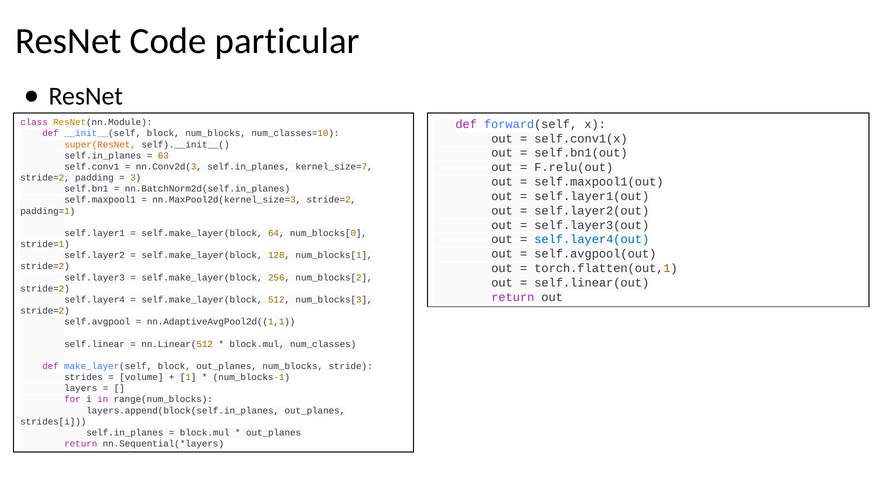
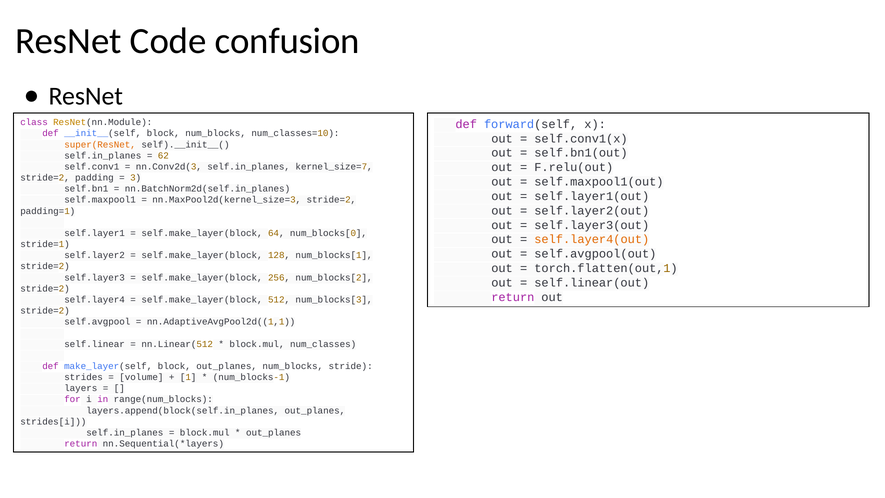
particular: particular -> confusion
63: 63 -> 62
self.layer4(out colour: blue -> orange
